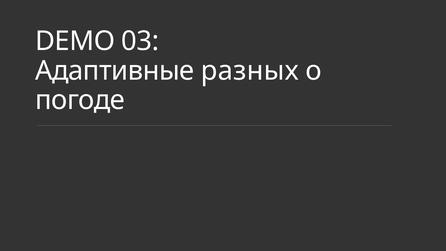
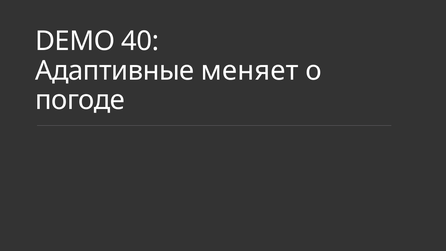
03: 03 -> 40
разных: разных -> меняет
